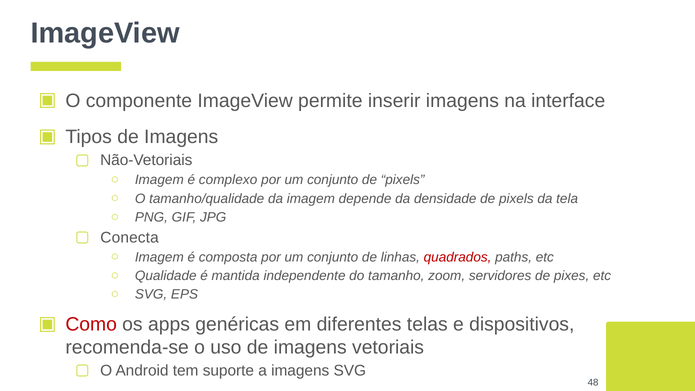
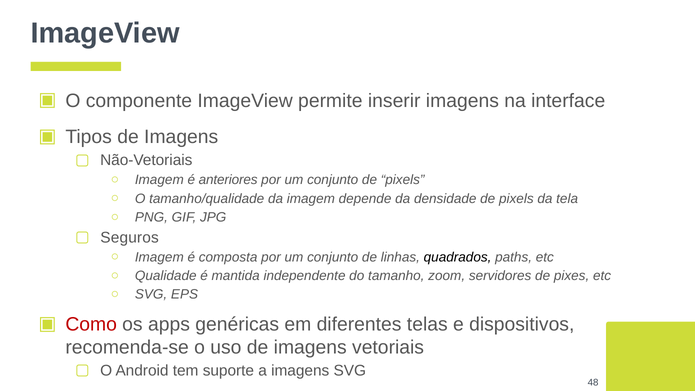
complexo: complexo -> anteriores
Conecta: Conecta -> Seguros
quadrados colour: red -> black
